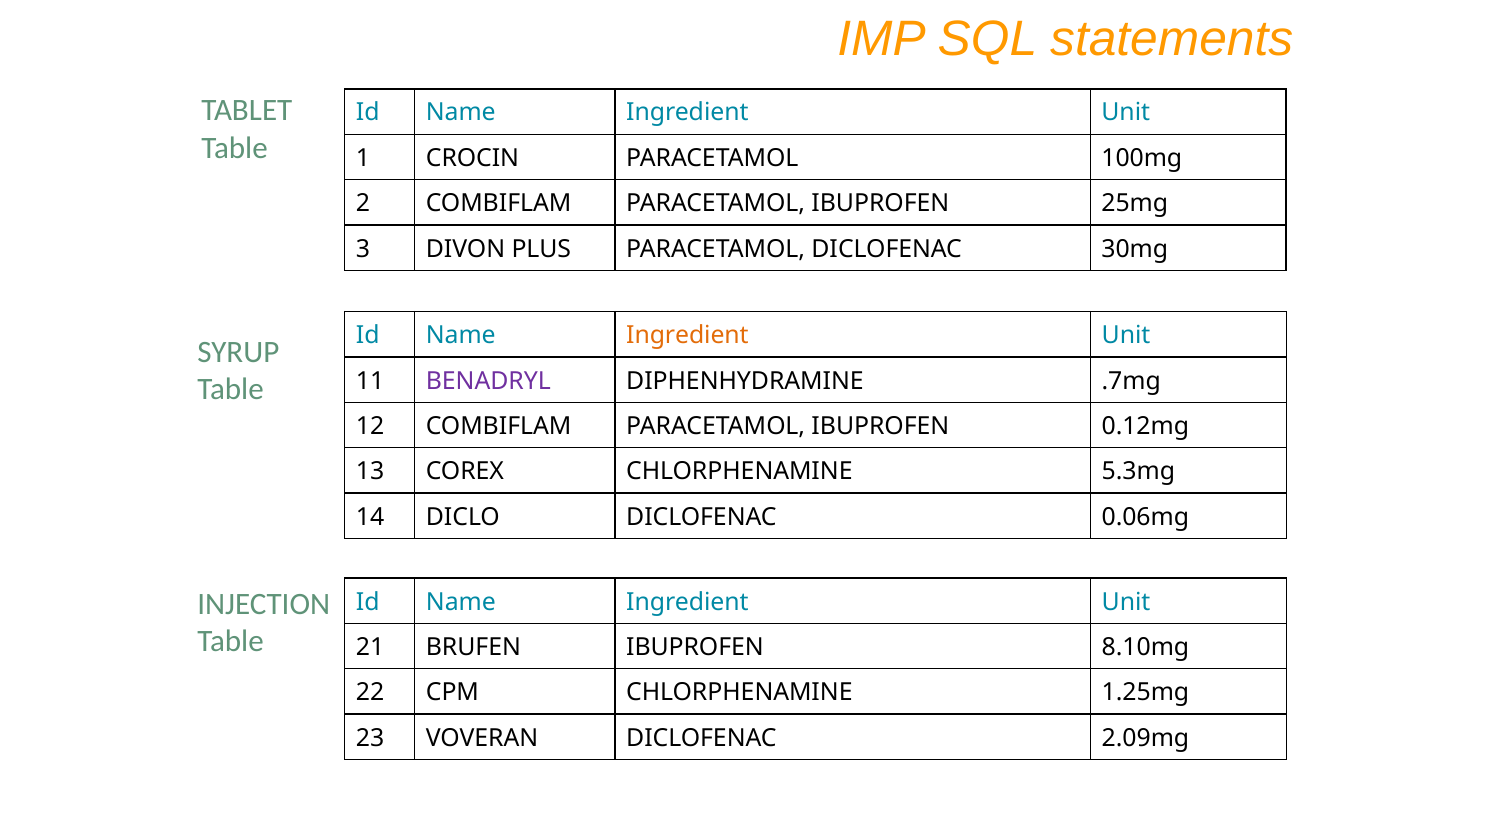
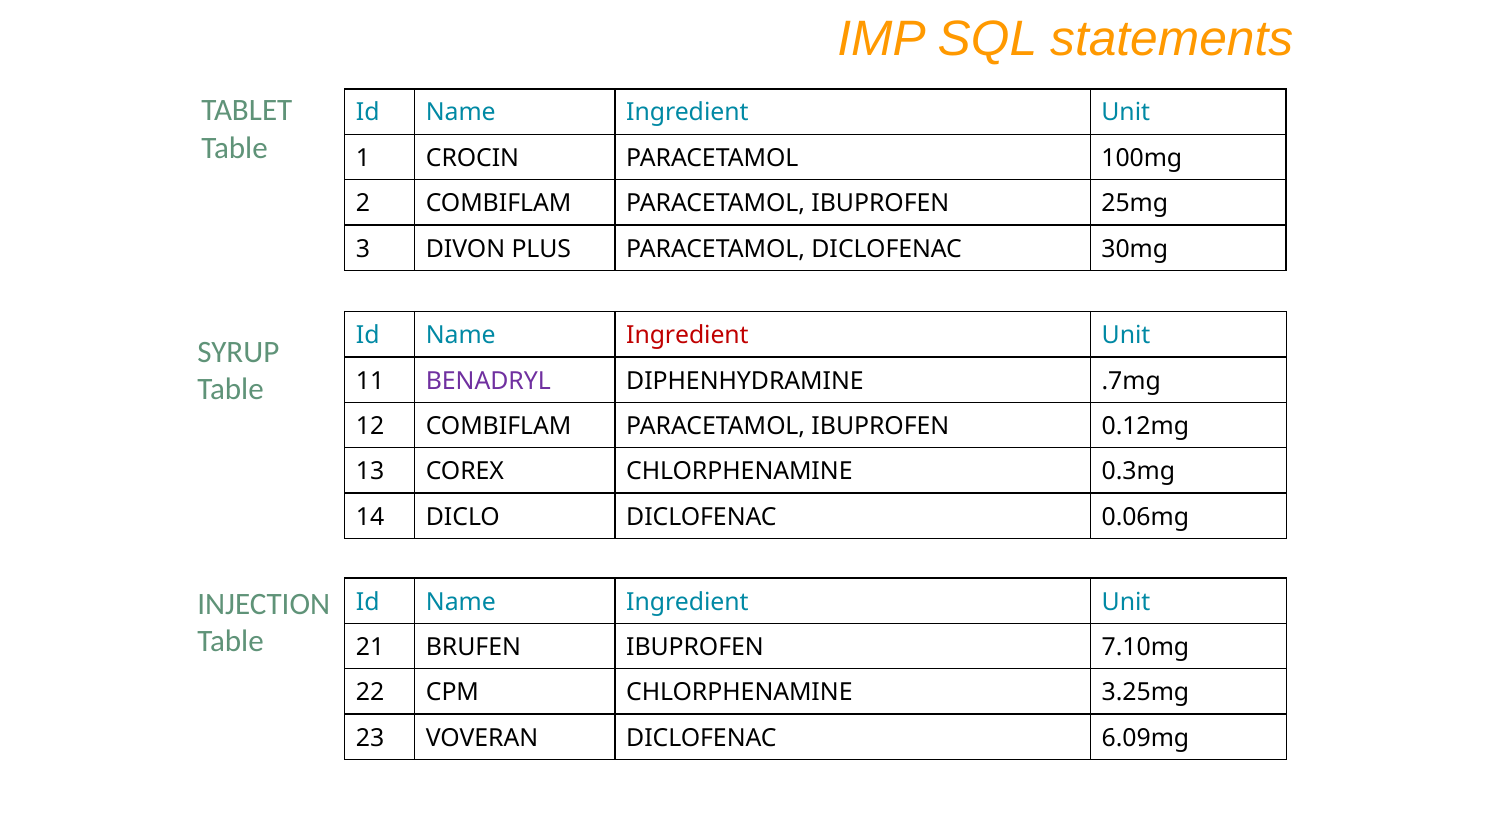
Ingredient at (687, 335) colour: orange -> red
5.3mg: 5.3mg -> 0.3mg
8.10mg: 8.10mg -> 7.10mg
1.25mg: 1.25mg -> 3.25mg
2.09mg: 2.09mg -> 6.09mg
